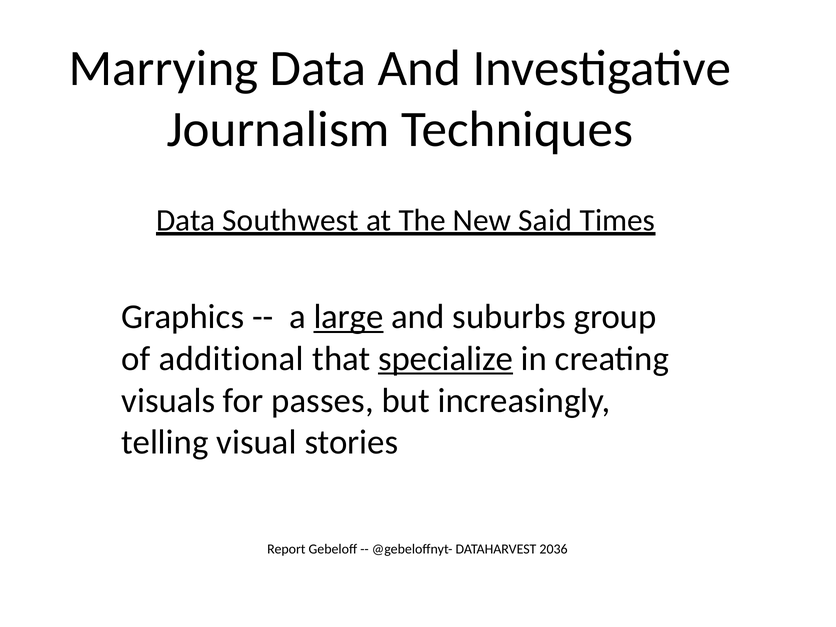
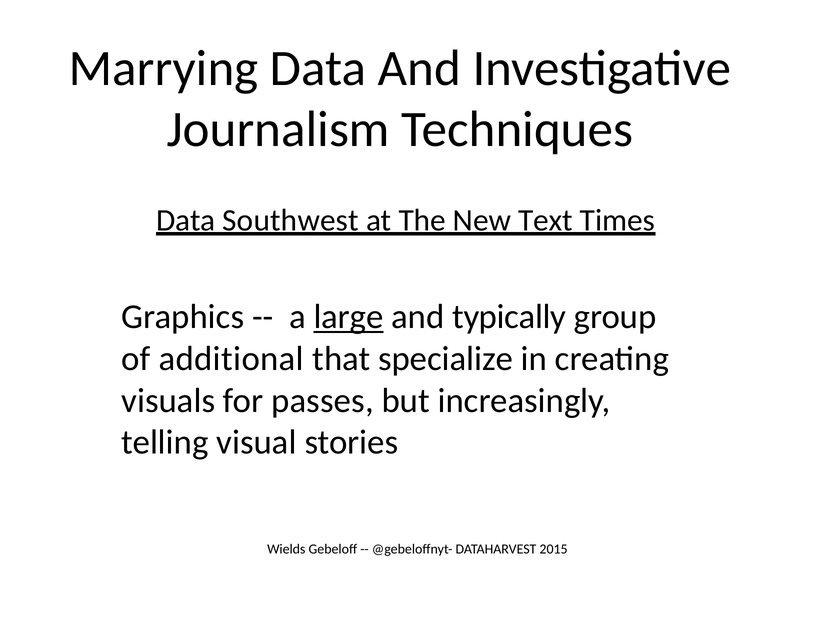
Said: Said -> Text
suburbs: suburbs -> typically
specialize underline: present -> none
Report: Report -> Wields
2036: 2036 -> 2015
